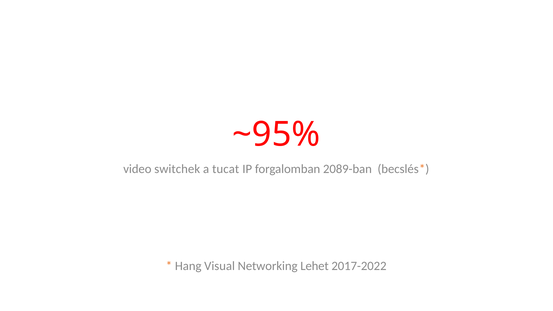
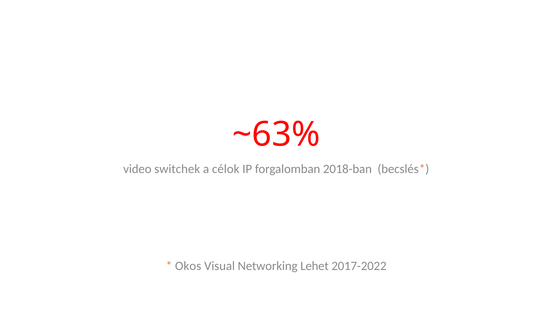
~95%: ~95% -> ~63%
tucat: tucat -> célok
2089-ban: 2089-ban -> 2018-ban
Hang: Hang -> Okos
